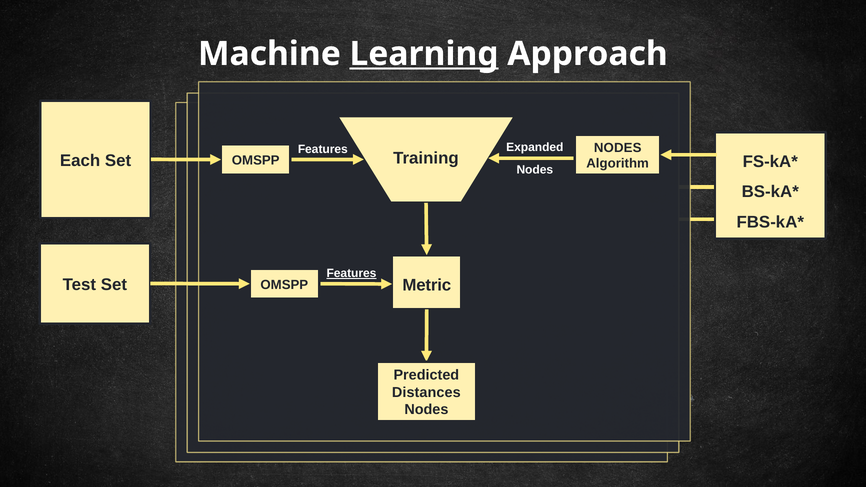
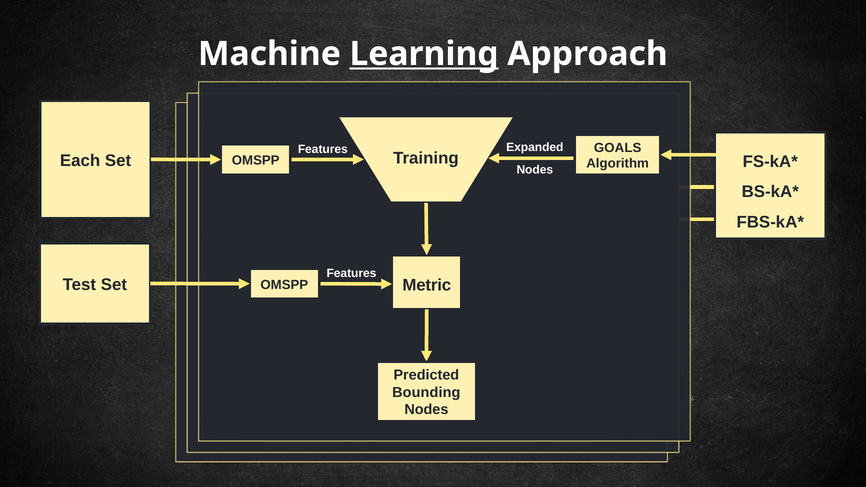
NODES at (618, 148): NODES -> GOALS
Features at (351, 273) underline: present -> none
Distances: Distances -> Bounding
